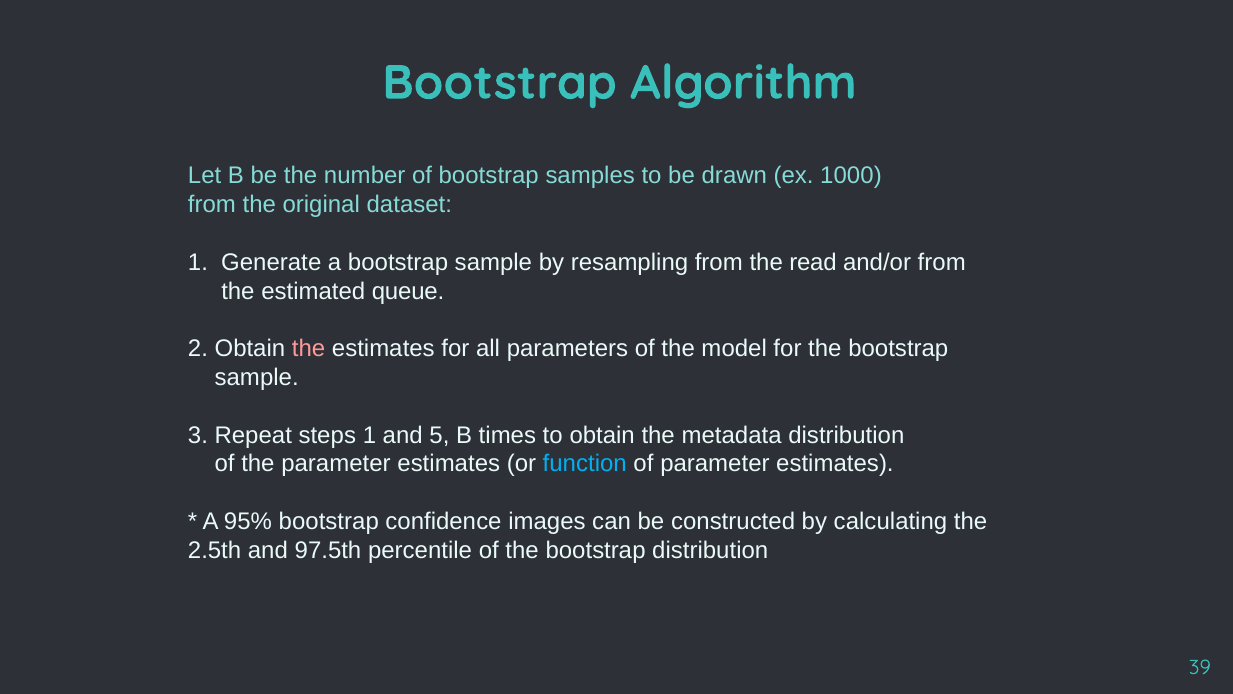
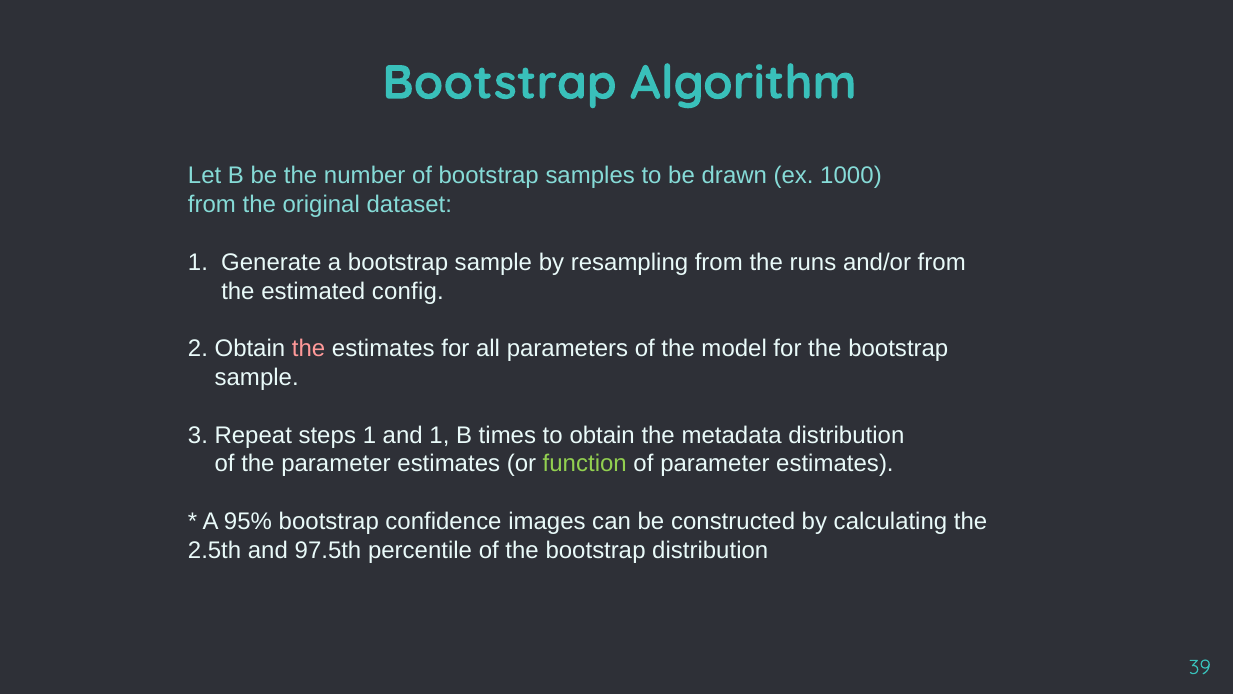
read: read -> runs
queue: queue -> config
and 5: 5 -> 1
function colour: light blue -> light green
